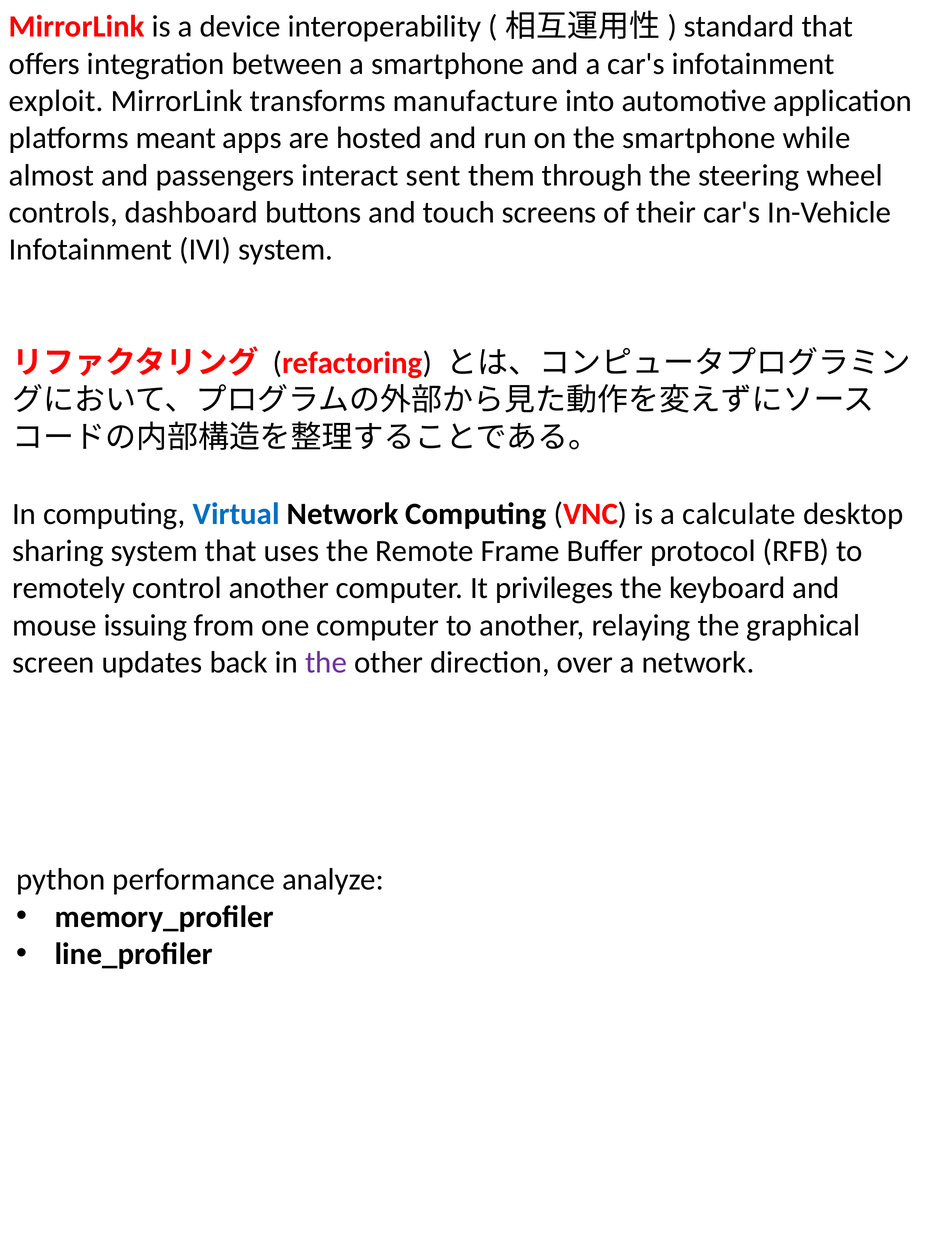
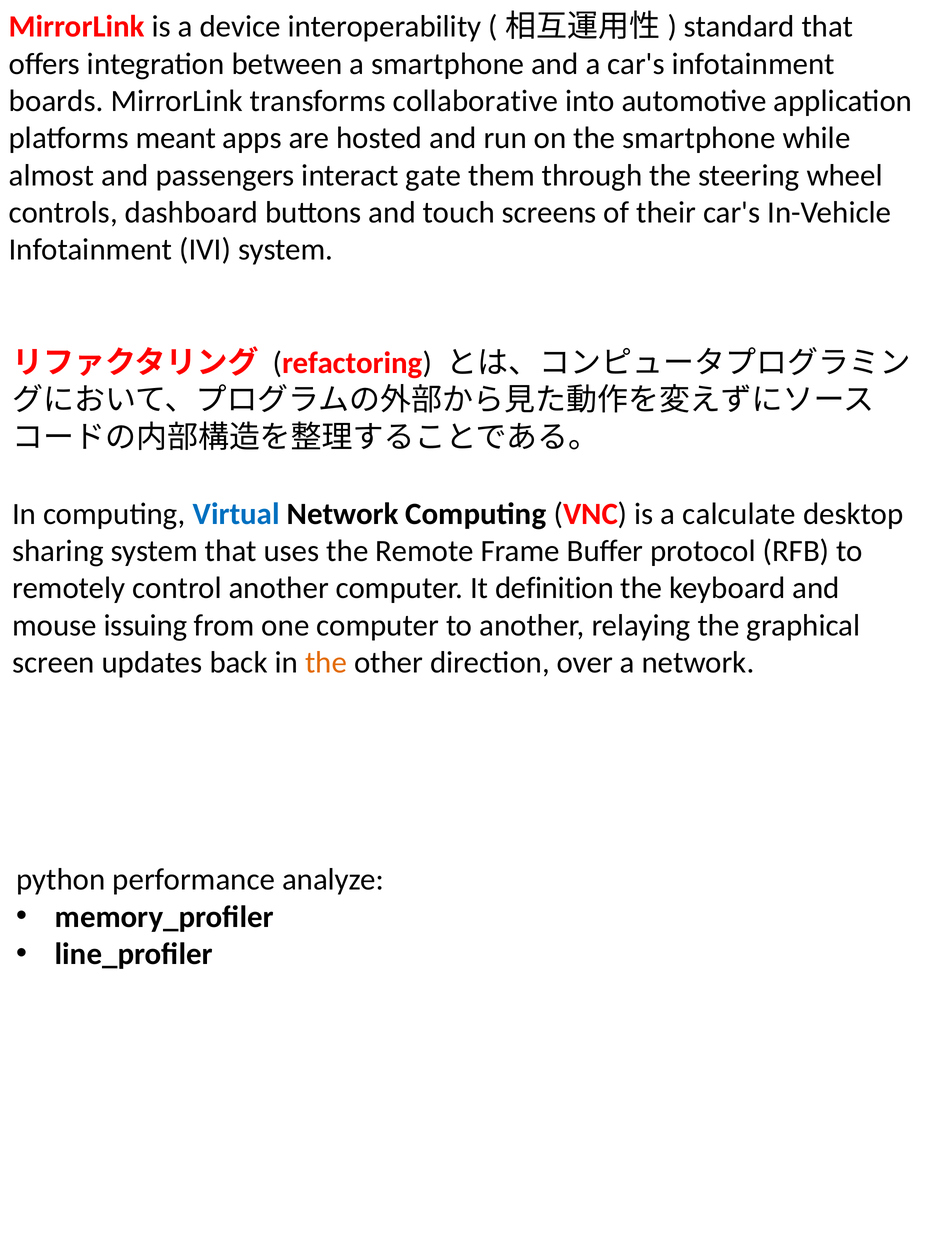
exploit: exploit -> boards
manufacture: manufacture -> collaborative
sent: sent -> gate
privileges: privileges -> definition
the at (326, 663) colour: purple -> orange
